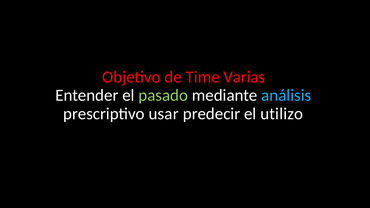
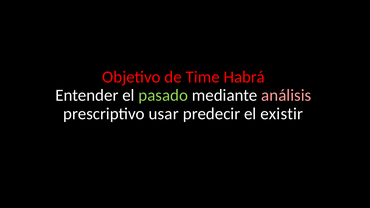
Varias: Varias -> Habrá
análisis colour: light blue -> pink
utilizo: utilizo -> existir
